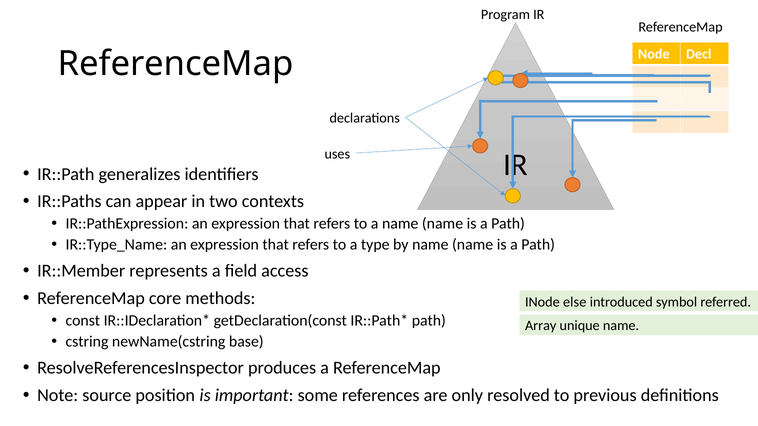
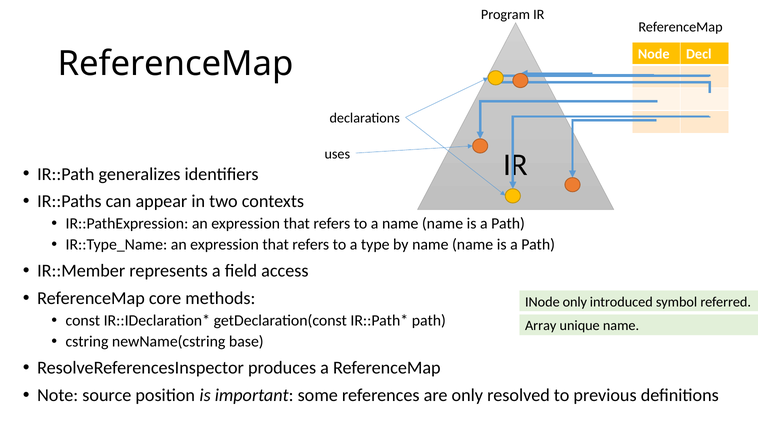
INode else: else -> only
